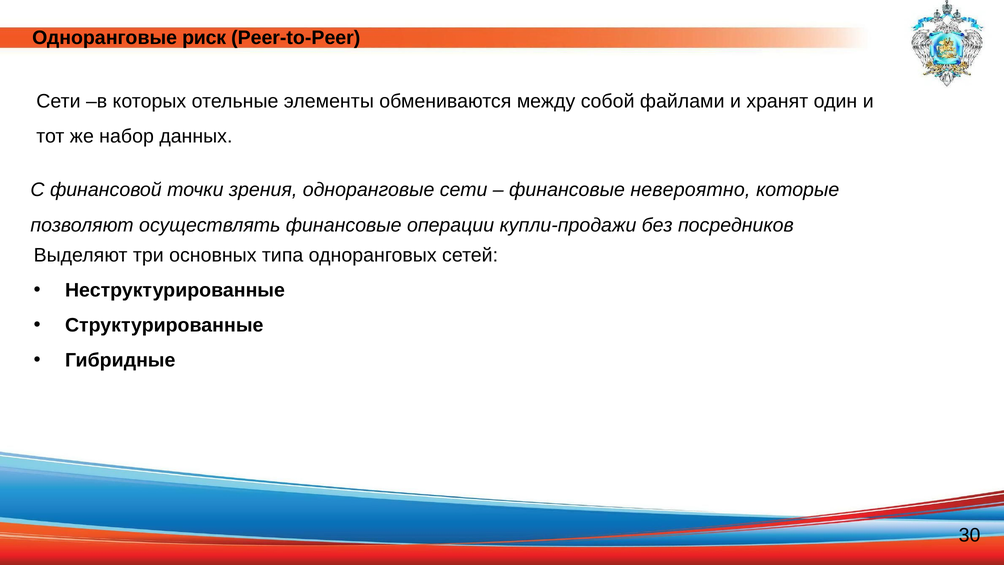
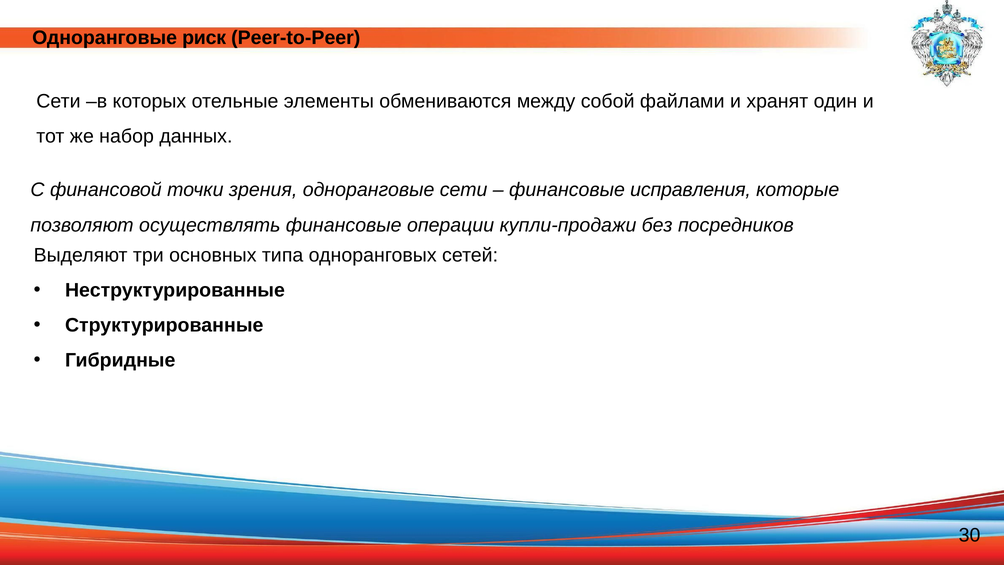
невероятно: невероятно -> исправления
